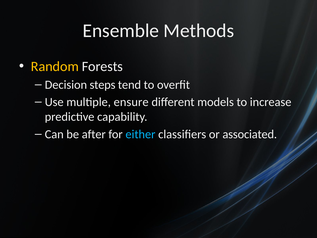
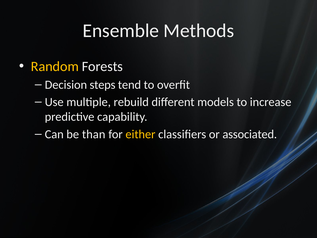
ensure: ensure -> rebuild
after: after -> than
either colour: light blue -> yellow
